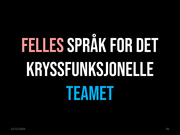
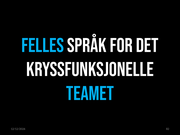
FELLES colour: pink -> light blue
